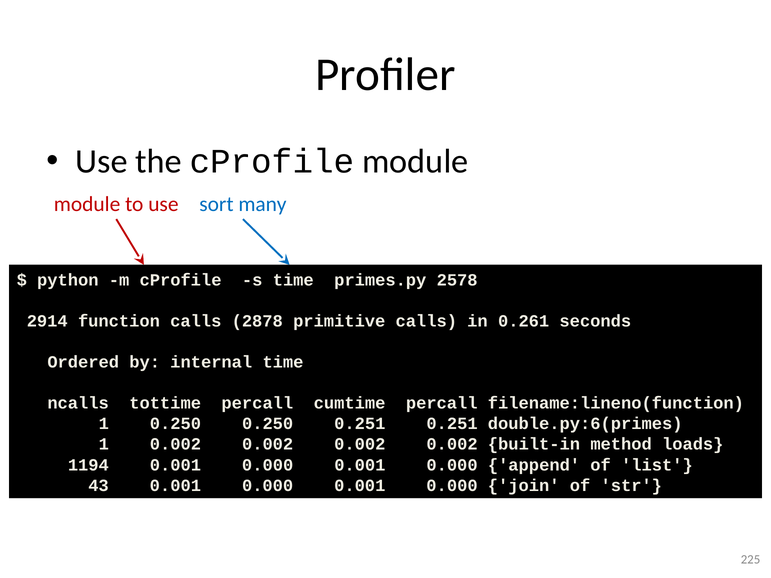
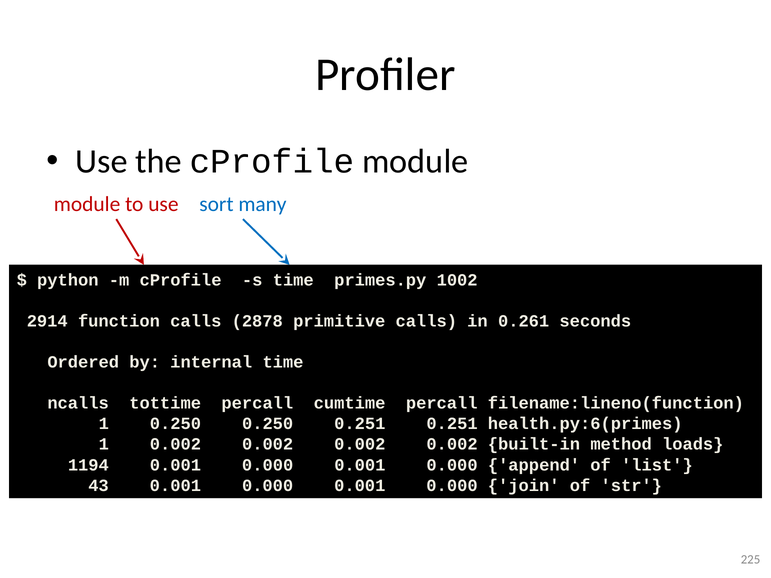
2578: 2578 -> 1002
double.py:6(primes: double.py:6(primes -> health.py:6(primes
